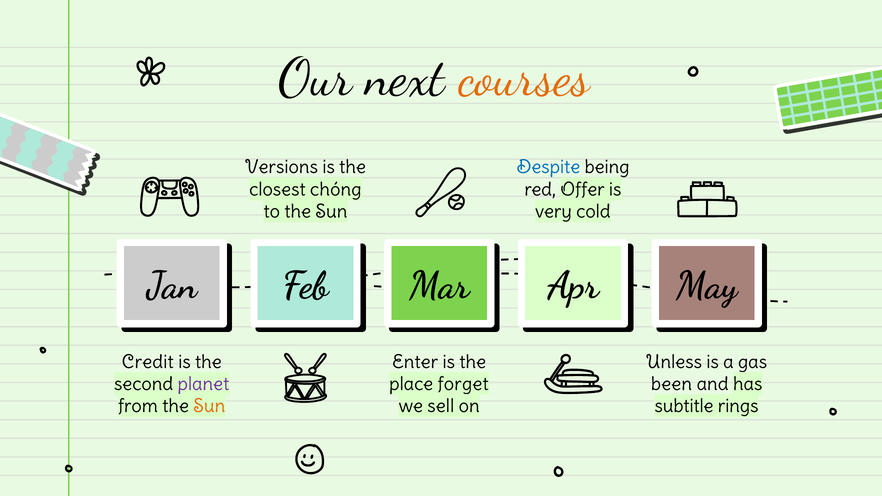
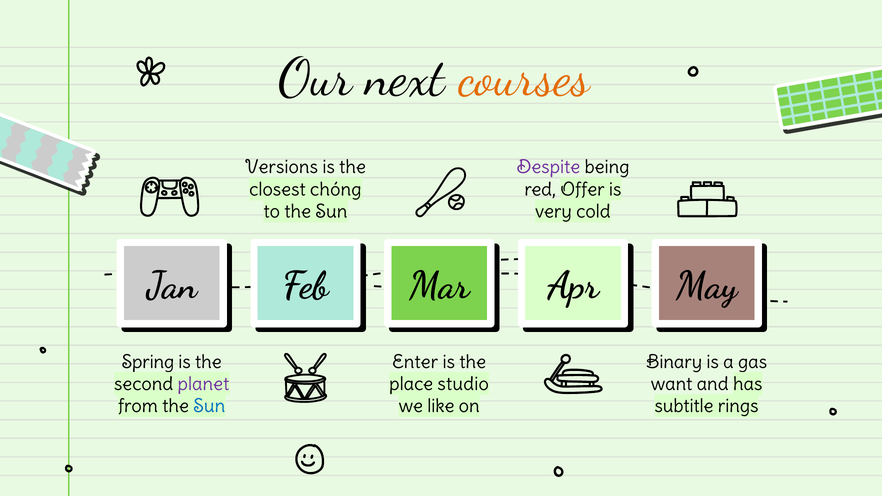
Despite colour: blue -> purple
Credit: Credit -> Spring
Unless: Unless -> Binary
forget: forget -> studio
been: been -> want
Sun at (209, 406) colour: orange -> blue
sell: sell -> like
